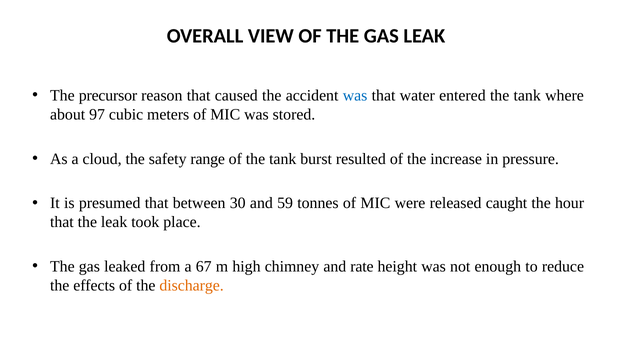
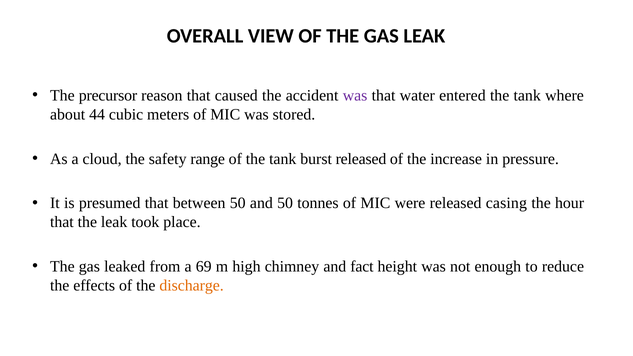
was at (355, 96) colour: blue -> purple
97: 97 -> 44
burst resulted: resulted -> released
between 30: 30 -> 50
and 59: 59 -> 50
caught: caught -> casing
67: 67 -> 69
rate: rate -> fact
